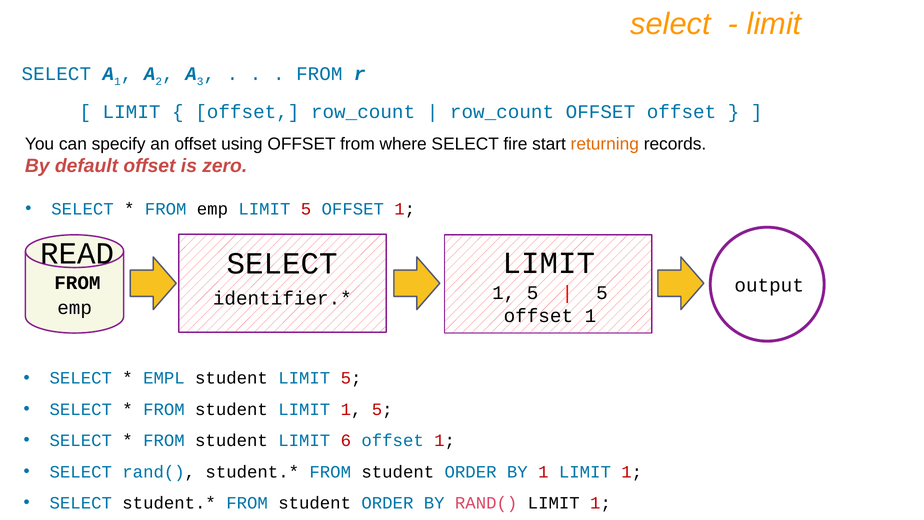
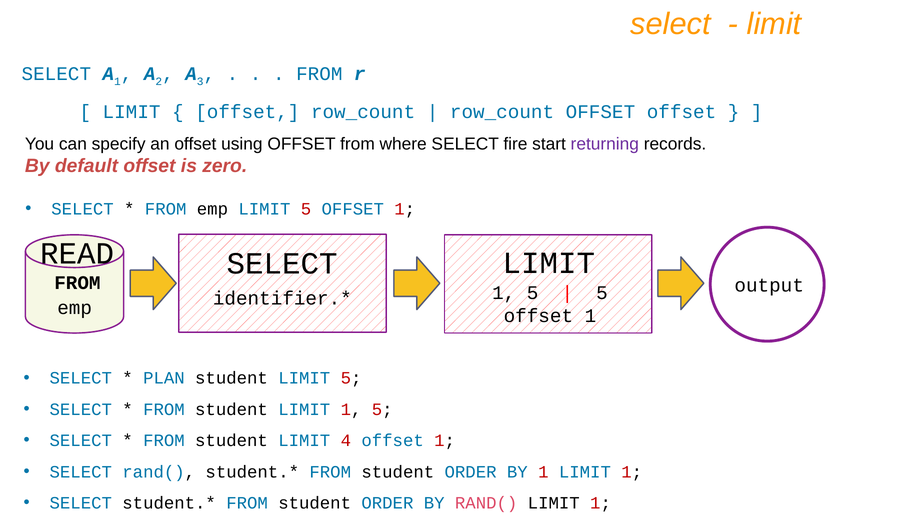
returning colour: orange -> purple
EMPL: EMPL -> PLAN
6: 6 -> 4
